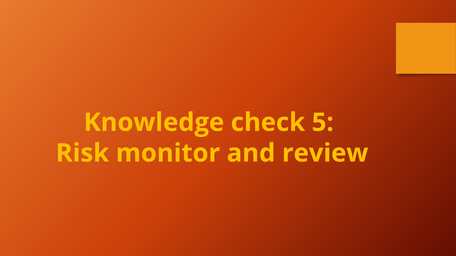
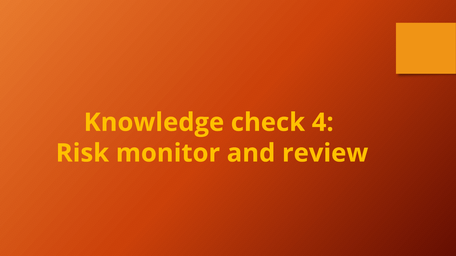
5: 5 -> 4
